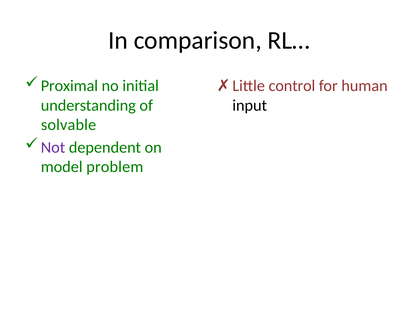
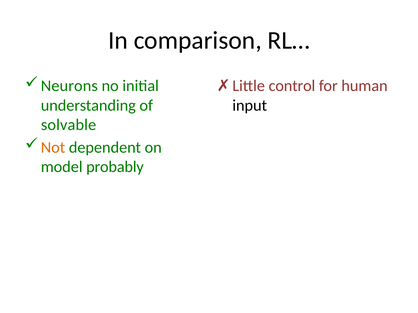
Proximal: Proximal -> Neurons
Not colour: purple -> orange
problem: problem -> probably
